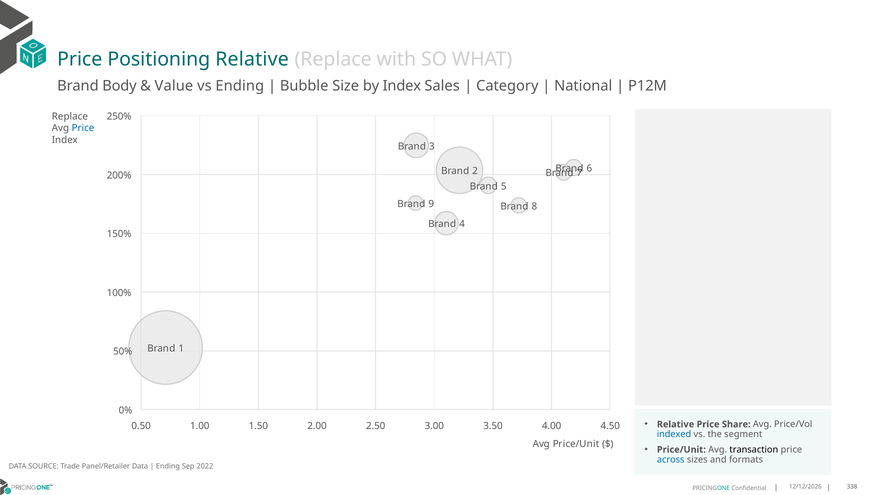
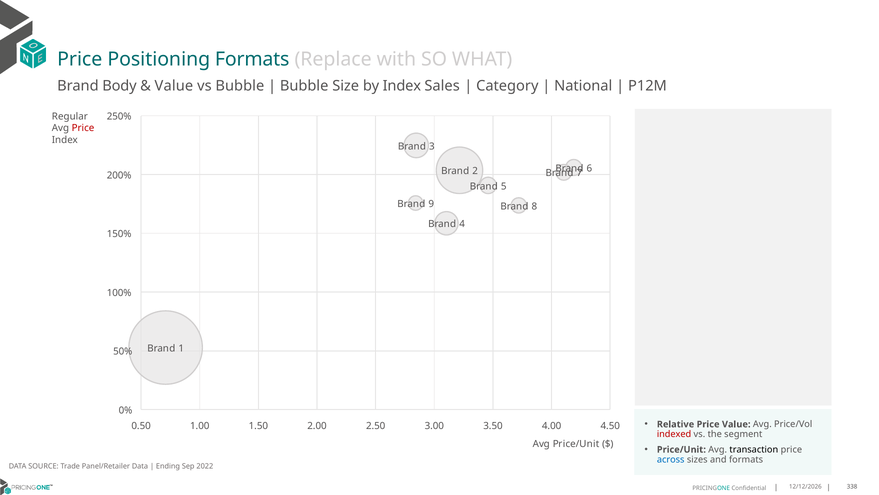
Positioning Relative: Relative -> Formats
vs Ending: Ending -> Bubble
Replace at (70, 116): Replace -> Regular
Price at (83, 128) colour: blue -> red
Price Share: Share -> Value
indexed colour: blue -> red
